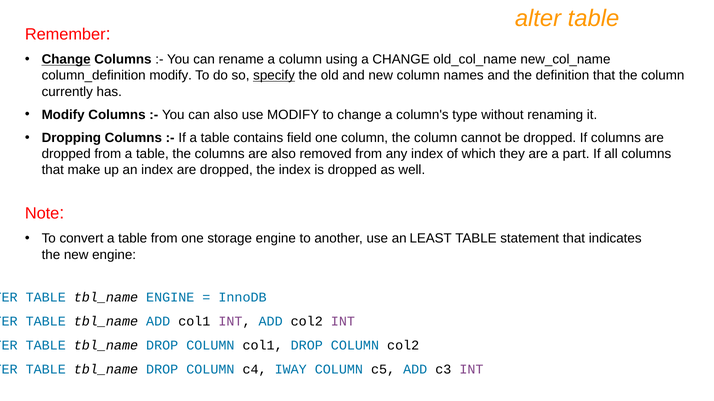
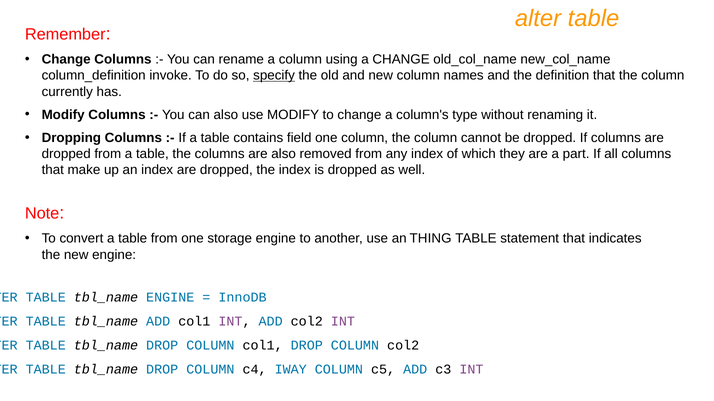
Change at (66, 60) underline: present -> none
column_definition modify: modify -> invoke
LEAST: LEAST -> THING
